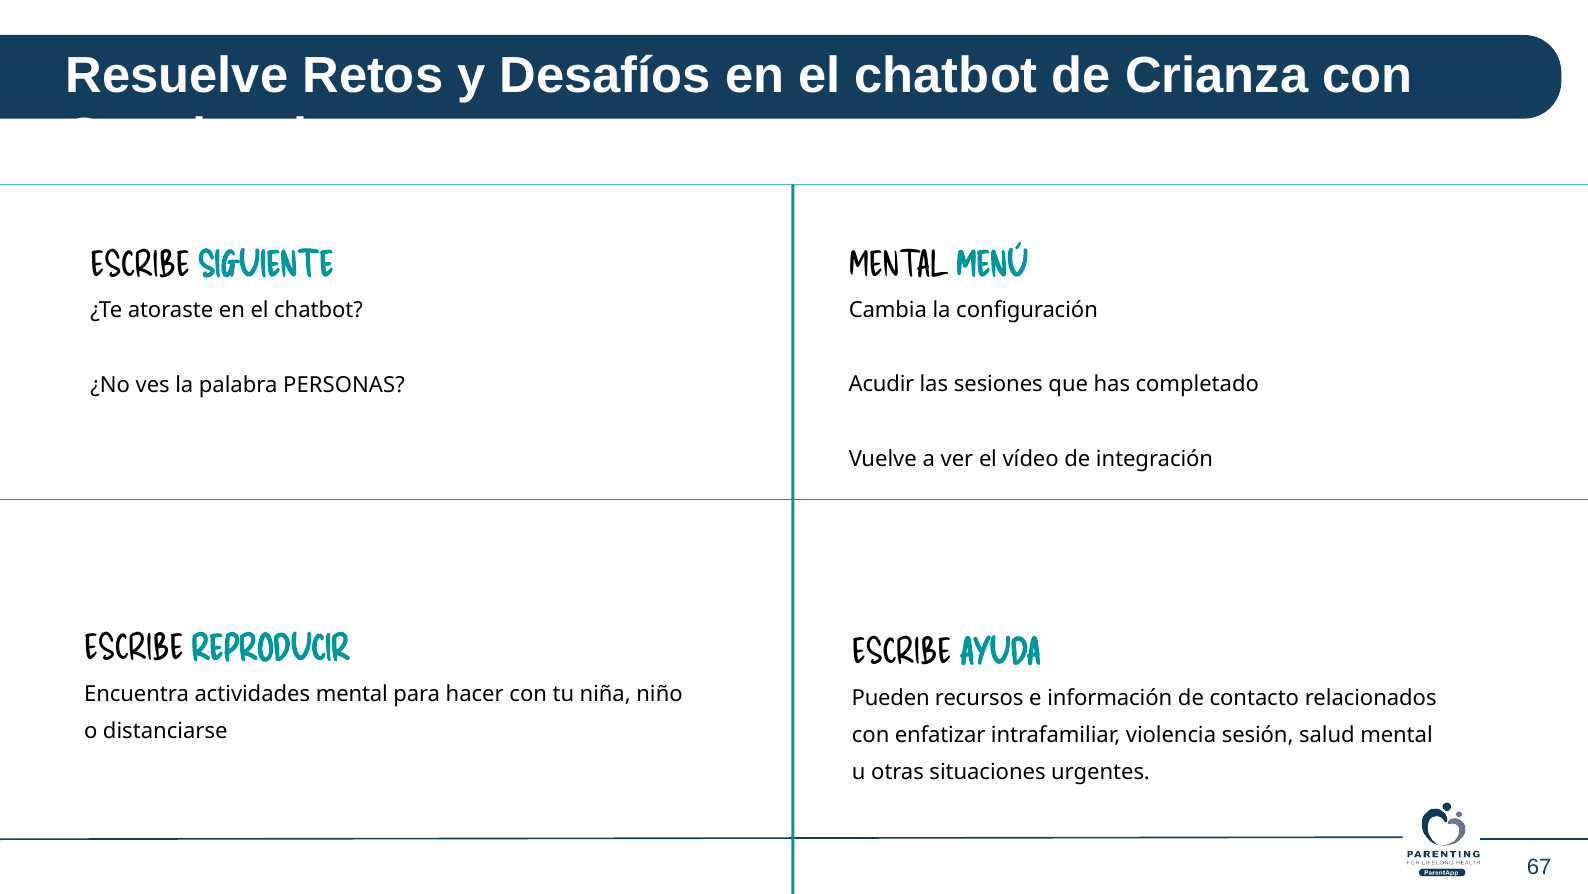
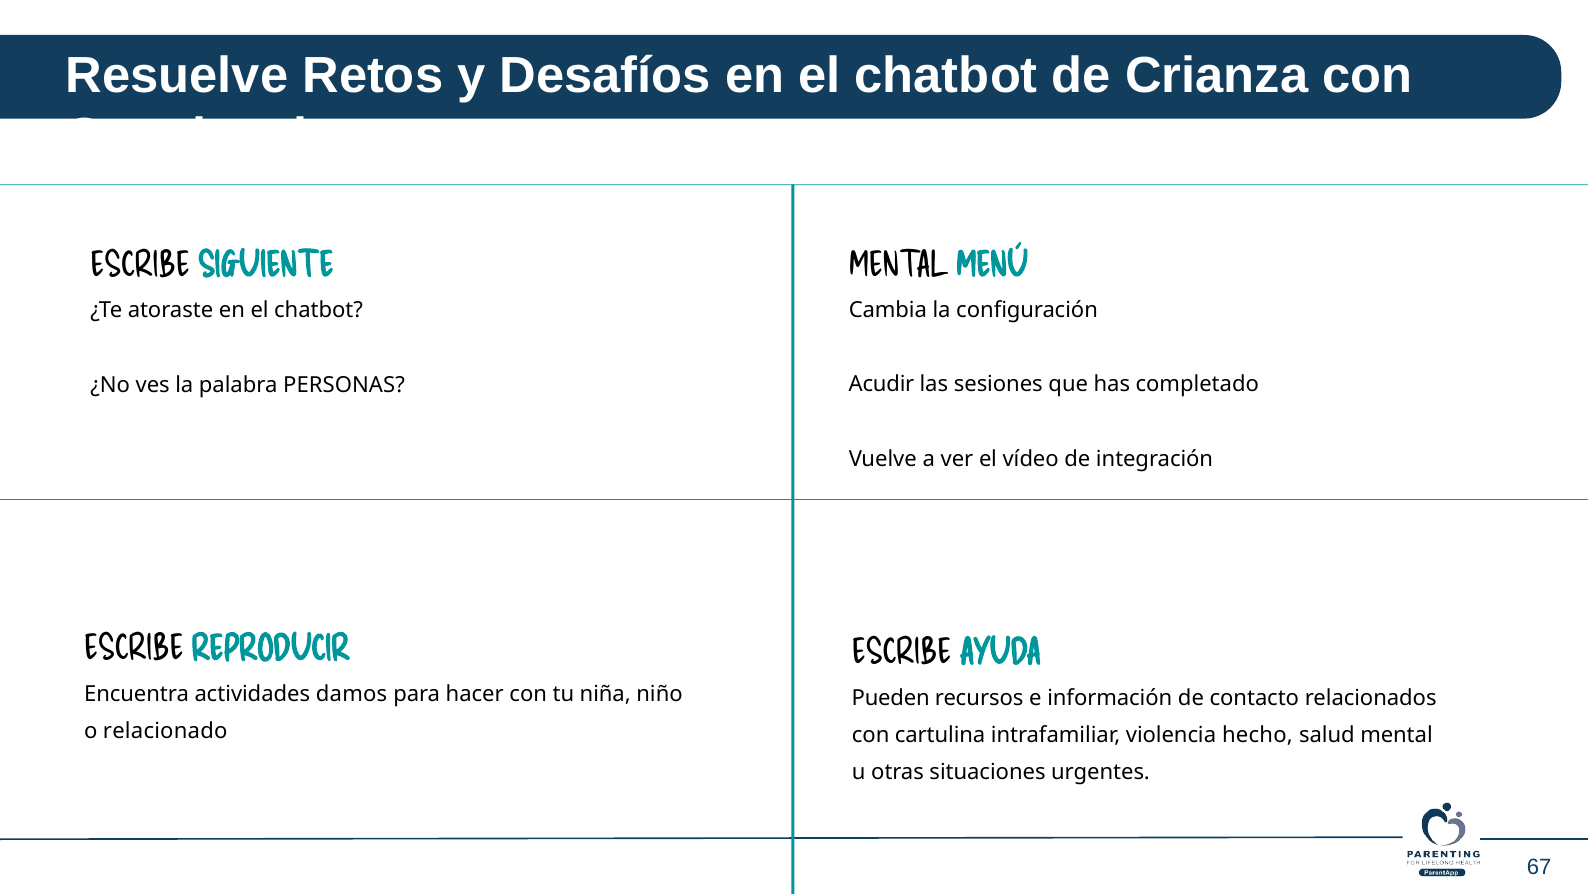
actividades mental: mental -> damos
distanciarse: distanciarse -> relacionado
enfatizar: enfatizar -> cartulina
sesión: sesión -> hecho
